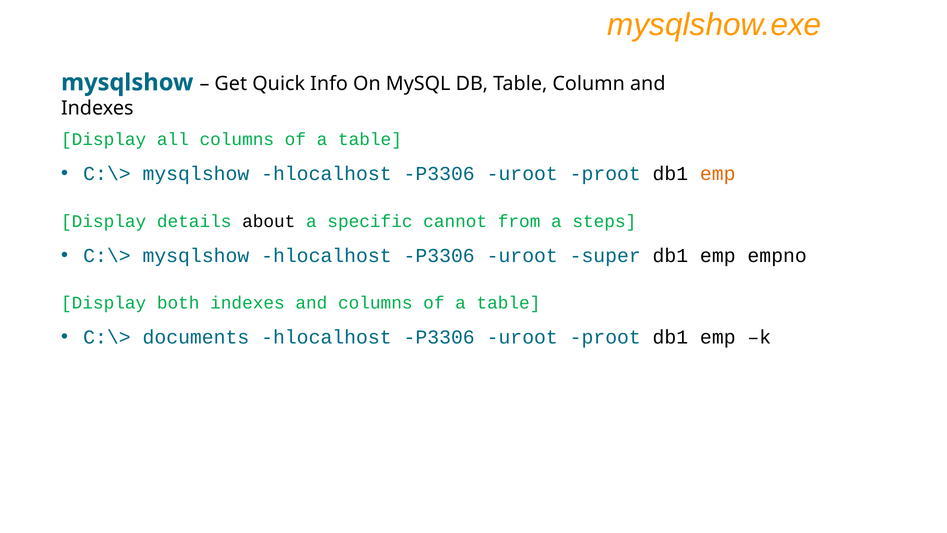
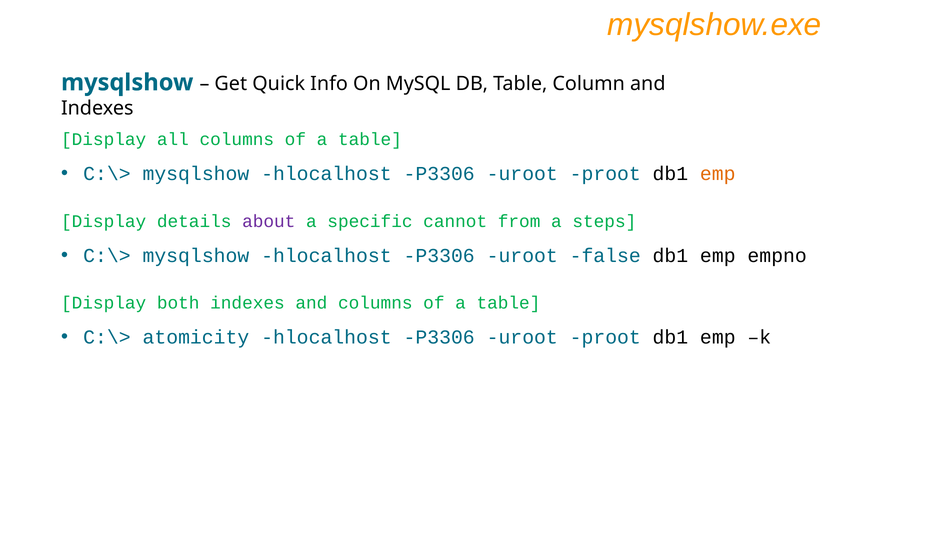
about colour: black -> purple
super: super -> false
documents: documents -> atomicity
